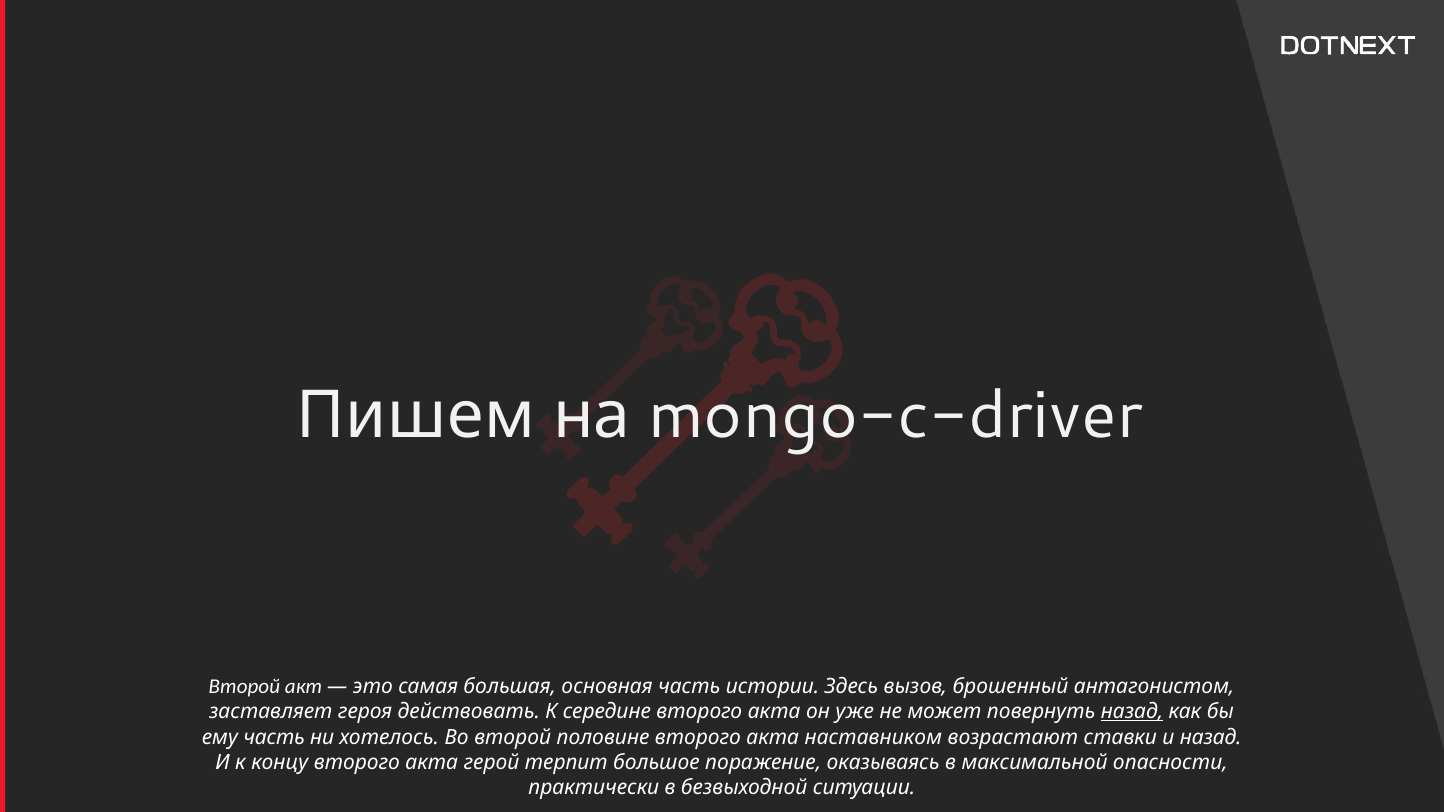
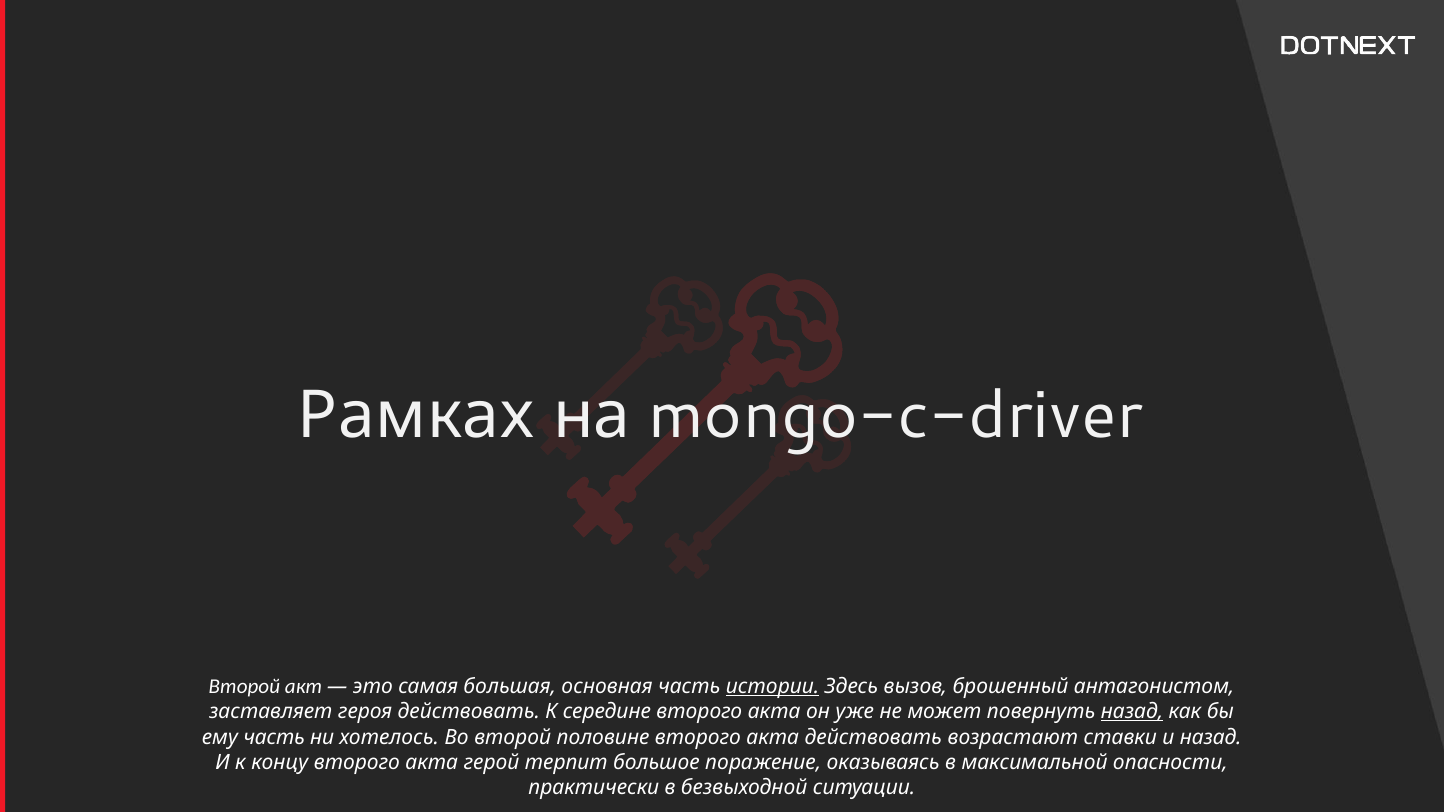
Пишем: Пишем -> Рамках
истории underline: none -> present
акта наставником: наставником -> действовать
